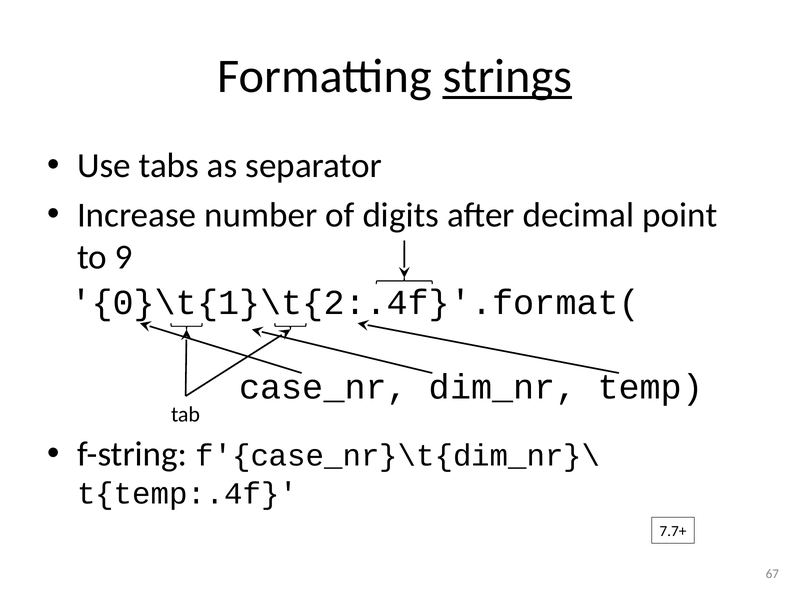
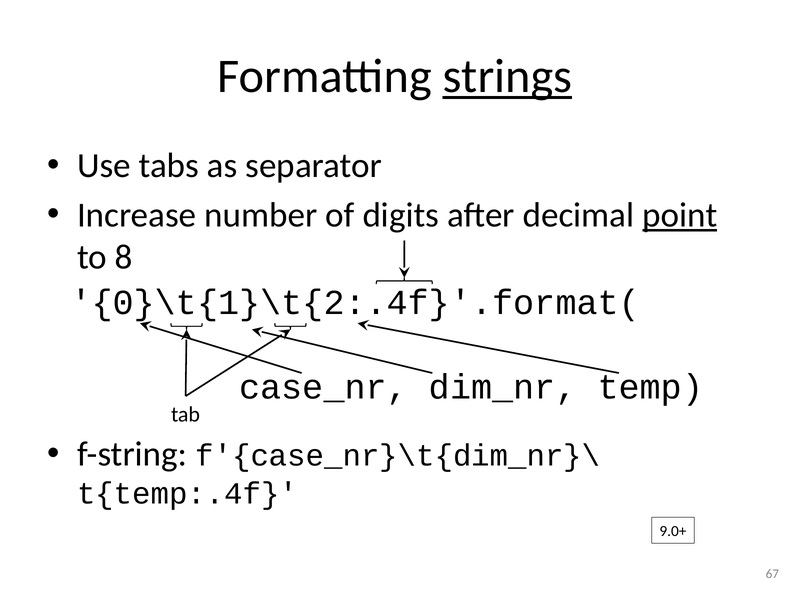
point underline: none -> present
9: 9 -> 8
7.7+: 7.7+ -> 9.0+
